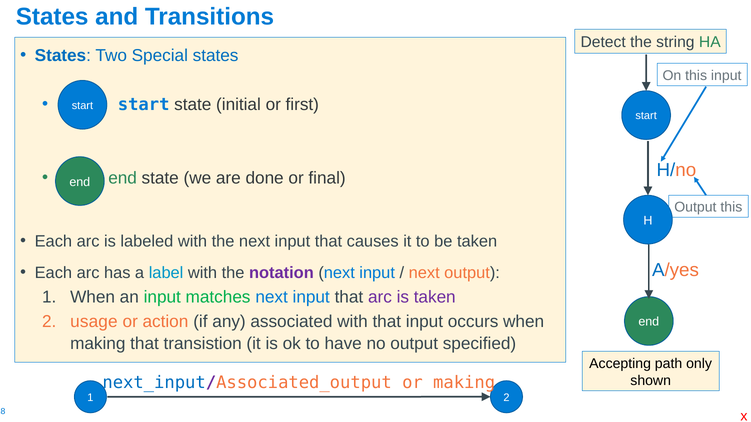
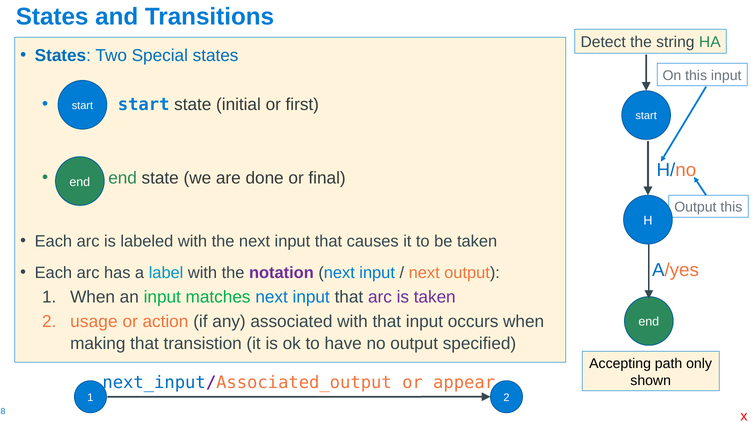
or making: making -> appear
